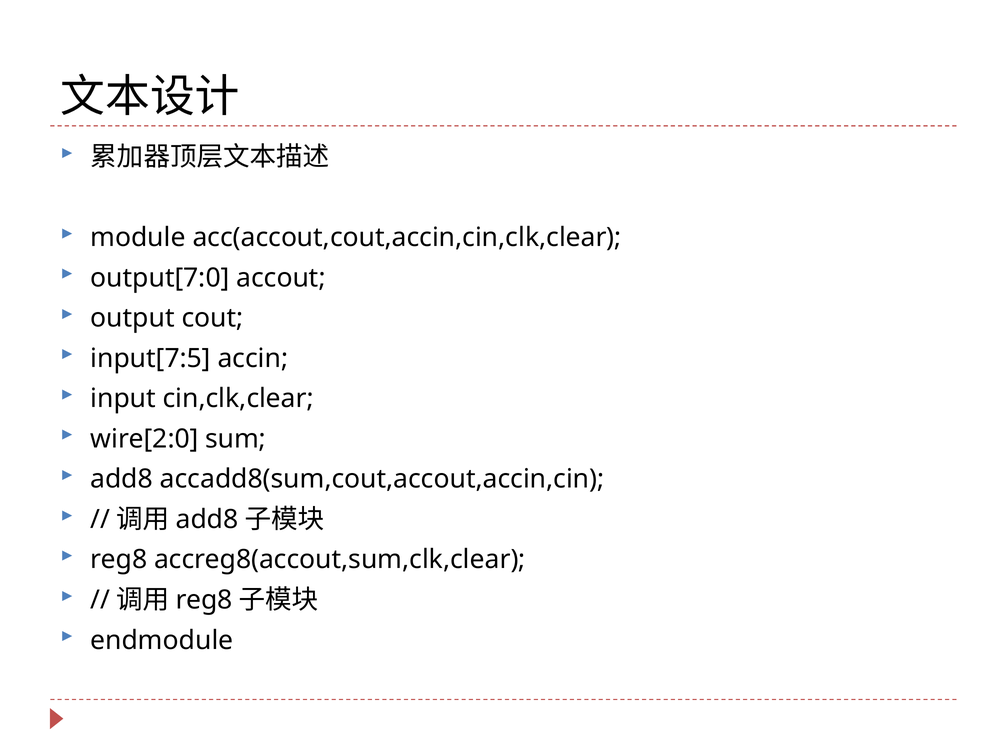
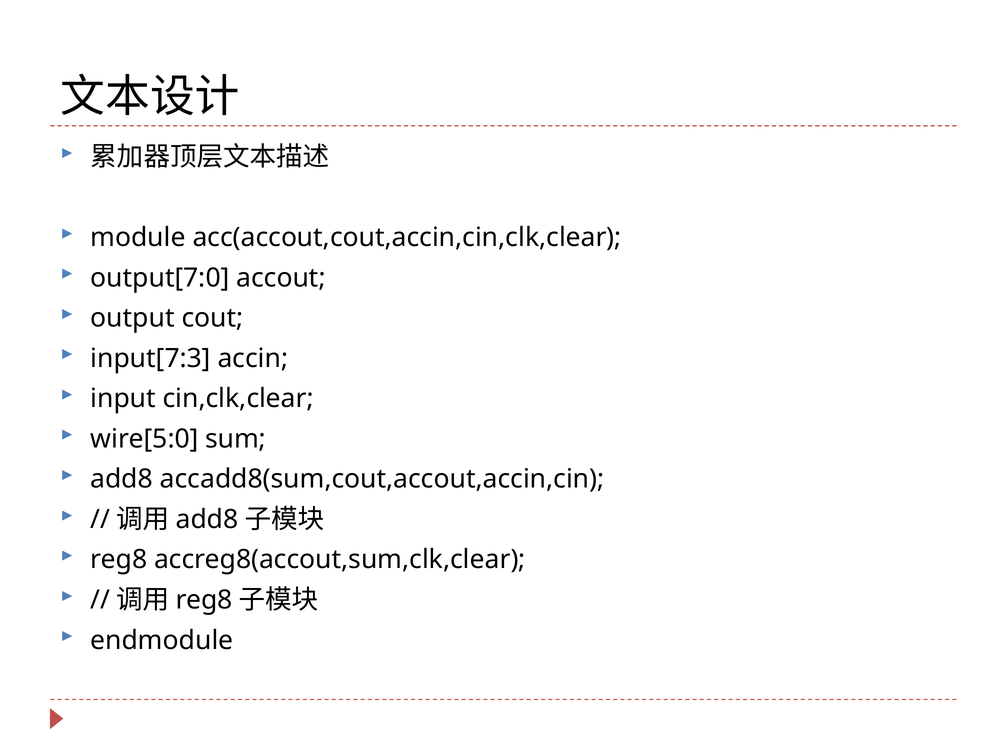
input[7:5: input[7:5 -> input[7:3
wire[2:0: wire[2:0 -> wire[5:0
